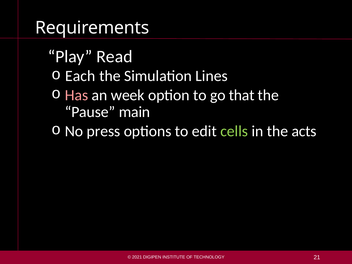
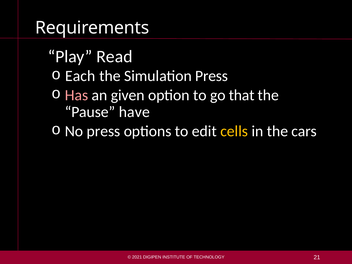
Simulation Lines: Lines -> Press
week: week -> given
main: main -> have
cells colour: light green -> yellow
acts: acts -> cars
